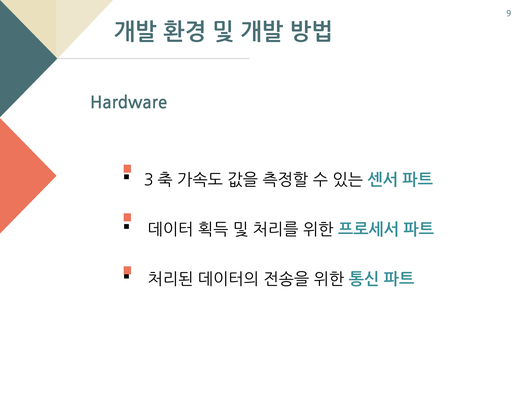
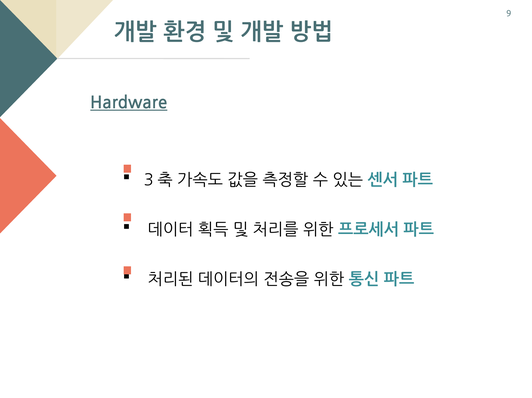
Hardware underline: none -> present
